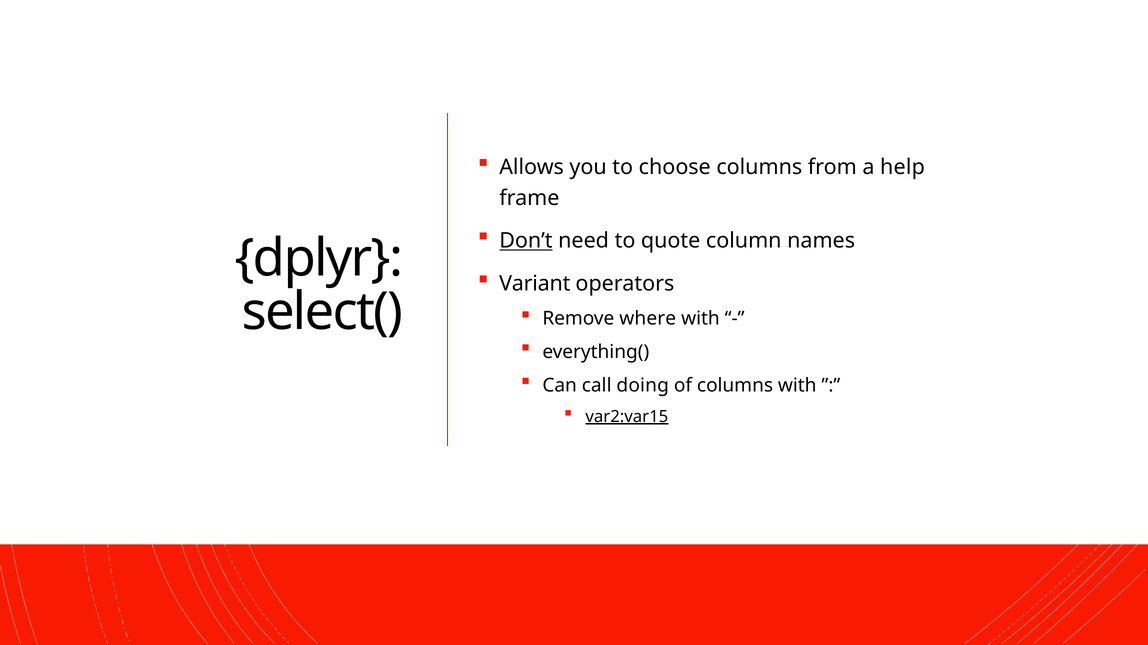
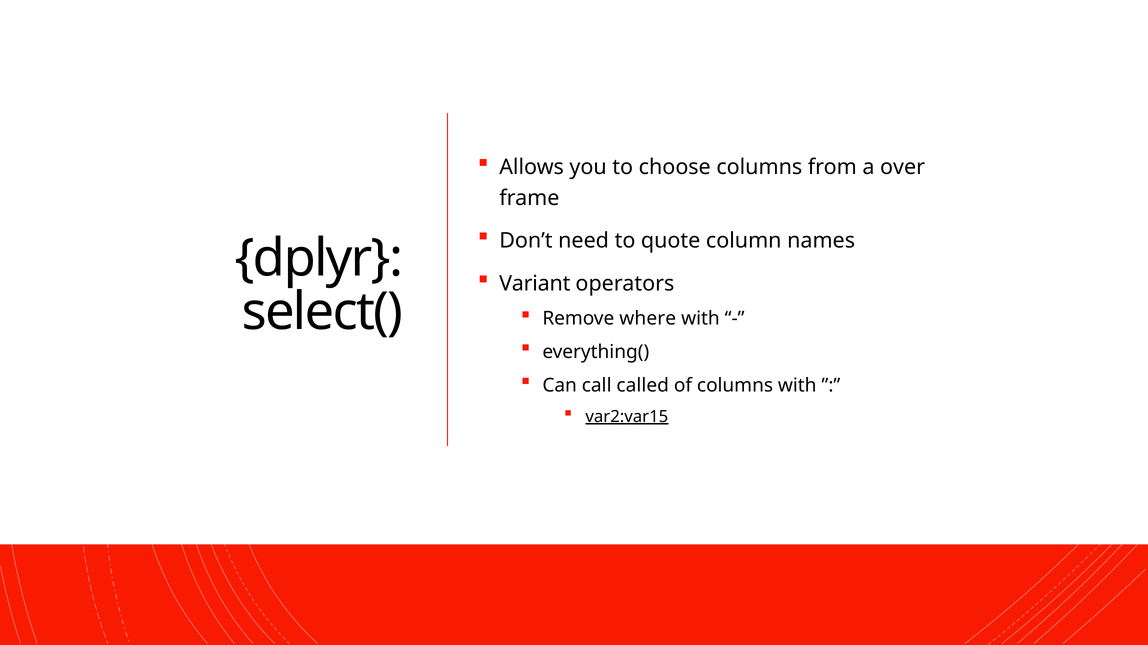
help: help -> over
Don’t underline: present -> none
doing: doing -> called
